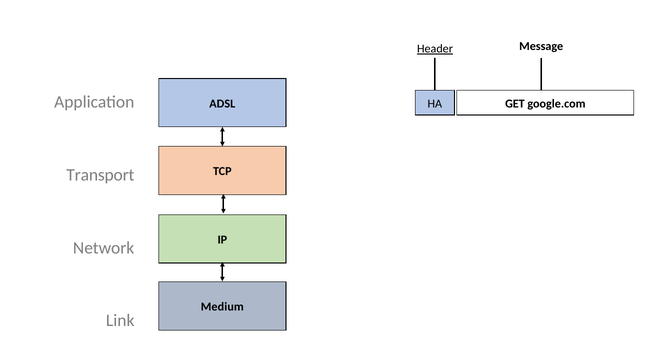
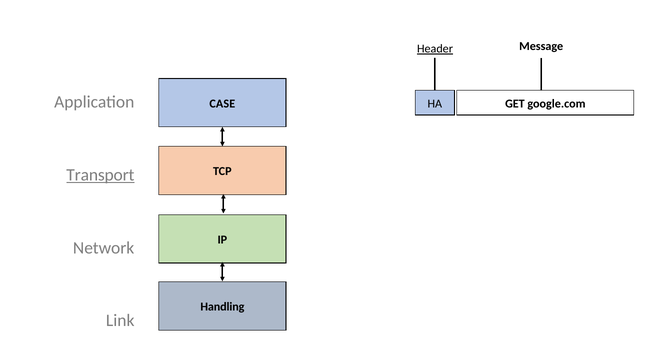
ADSL: ADSL -> CASE
Transport underline: none -> present
Medium: Medium -> Handling
